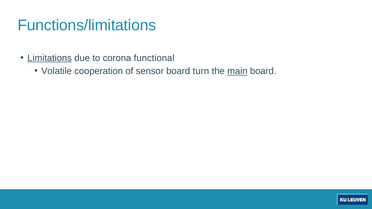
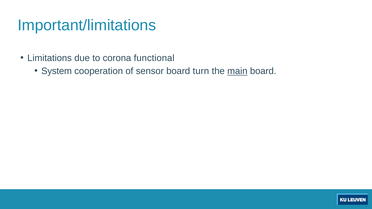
Functions/limitations: Functions/limitations -> Important/limitations
Limitations underline: present -> none
Volatile: Volatile -> System
